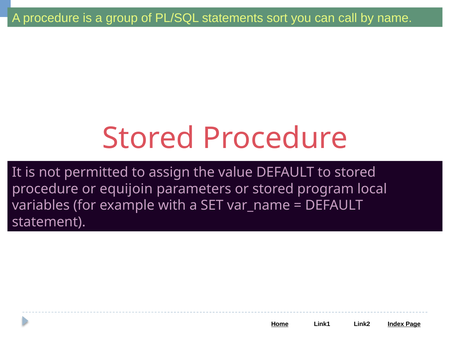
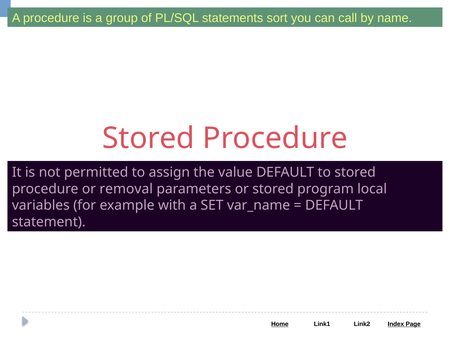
equijoin: equijoin -> removal
